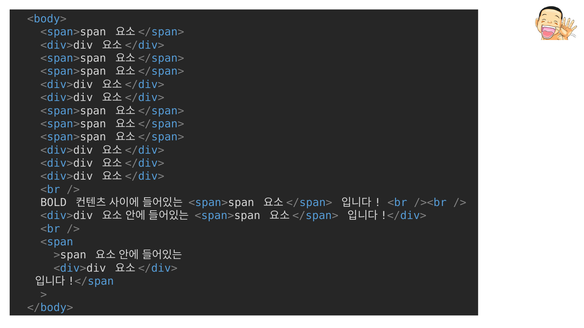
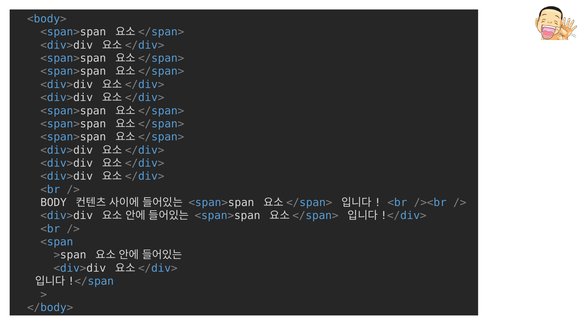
BOLD: BOLD -> BODY
